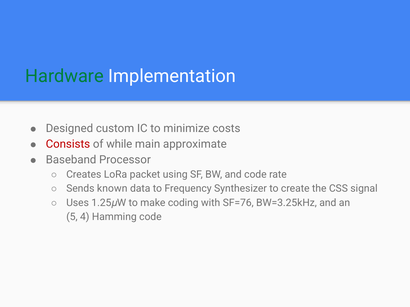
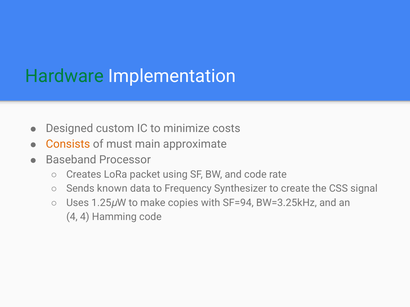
Consists colour: red -> orange
while: while -> must
coding: coding -> copies
SF=76: SF=76 -> SF=94
5 at (72, 217): 5 -> 4
